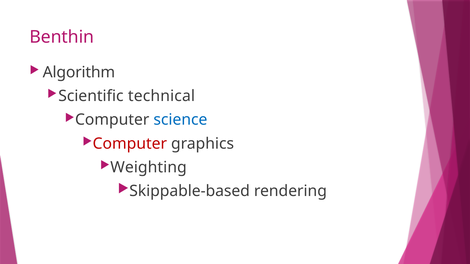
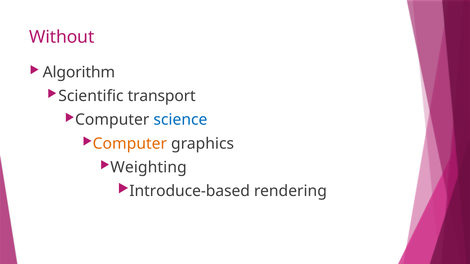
Benthin: Benthin -> Without
technical: technical -> transport
Computer at (130, 144) colour: red -> orange
Skippable-based: Skippable-based -> Introduce-based
